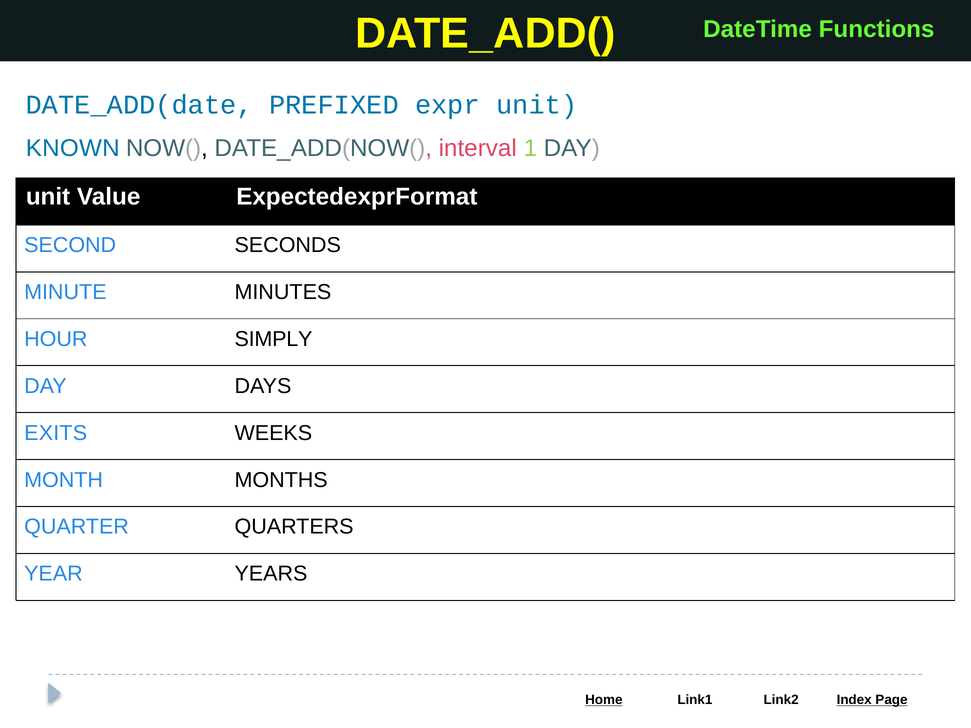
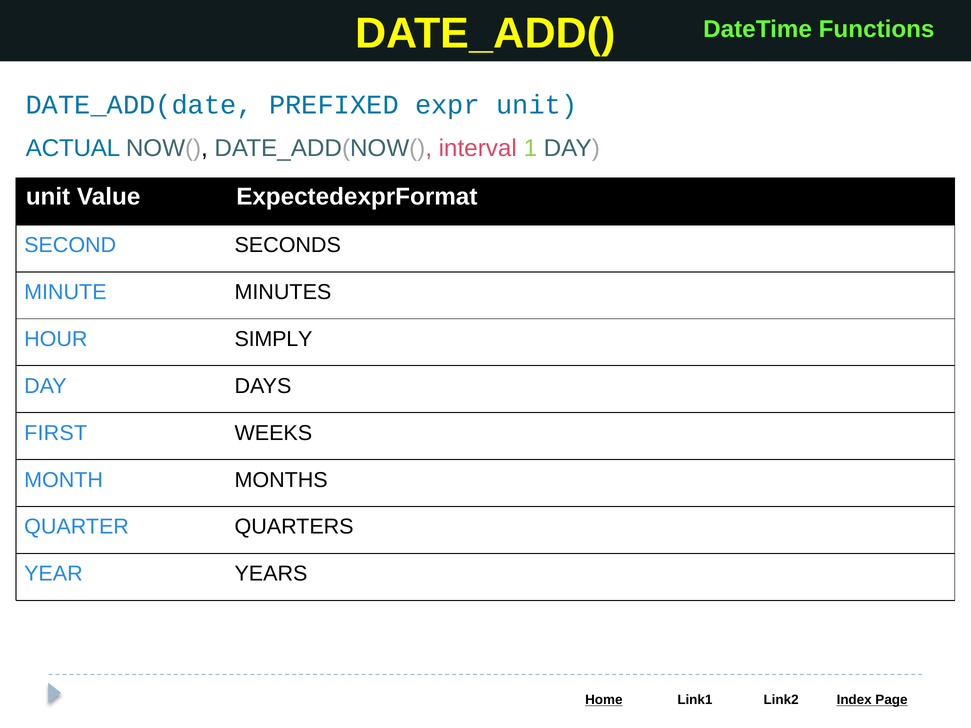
KNOWN: KNOWN -> ACTUAL
EXITS: EXITS -> FIRST
